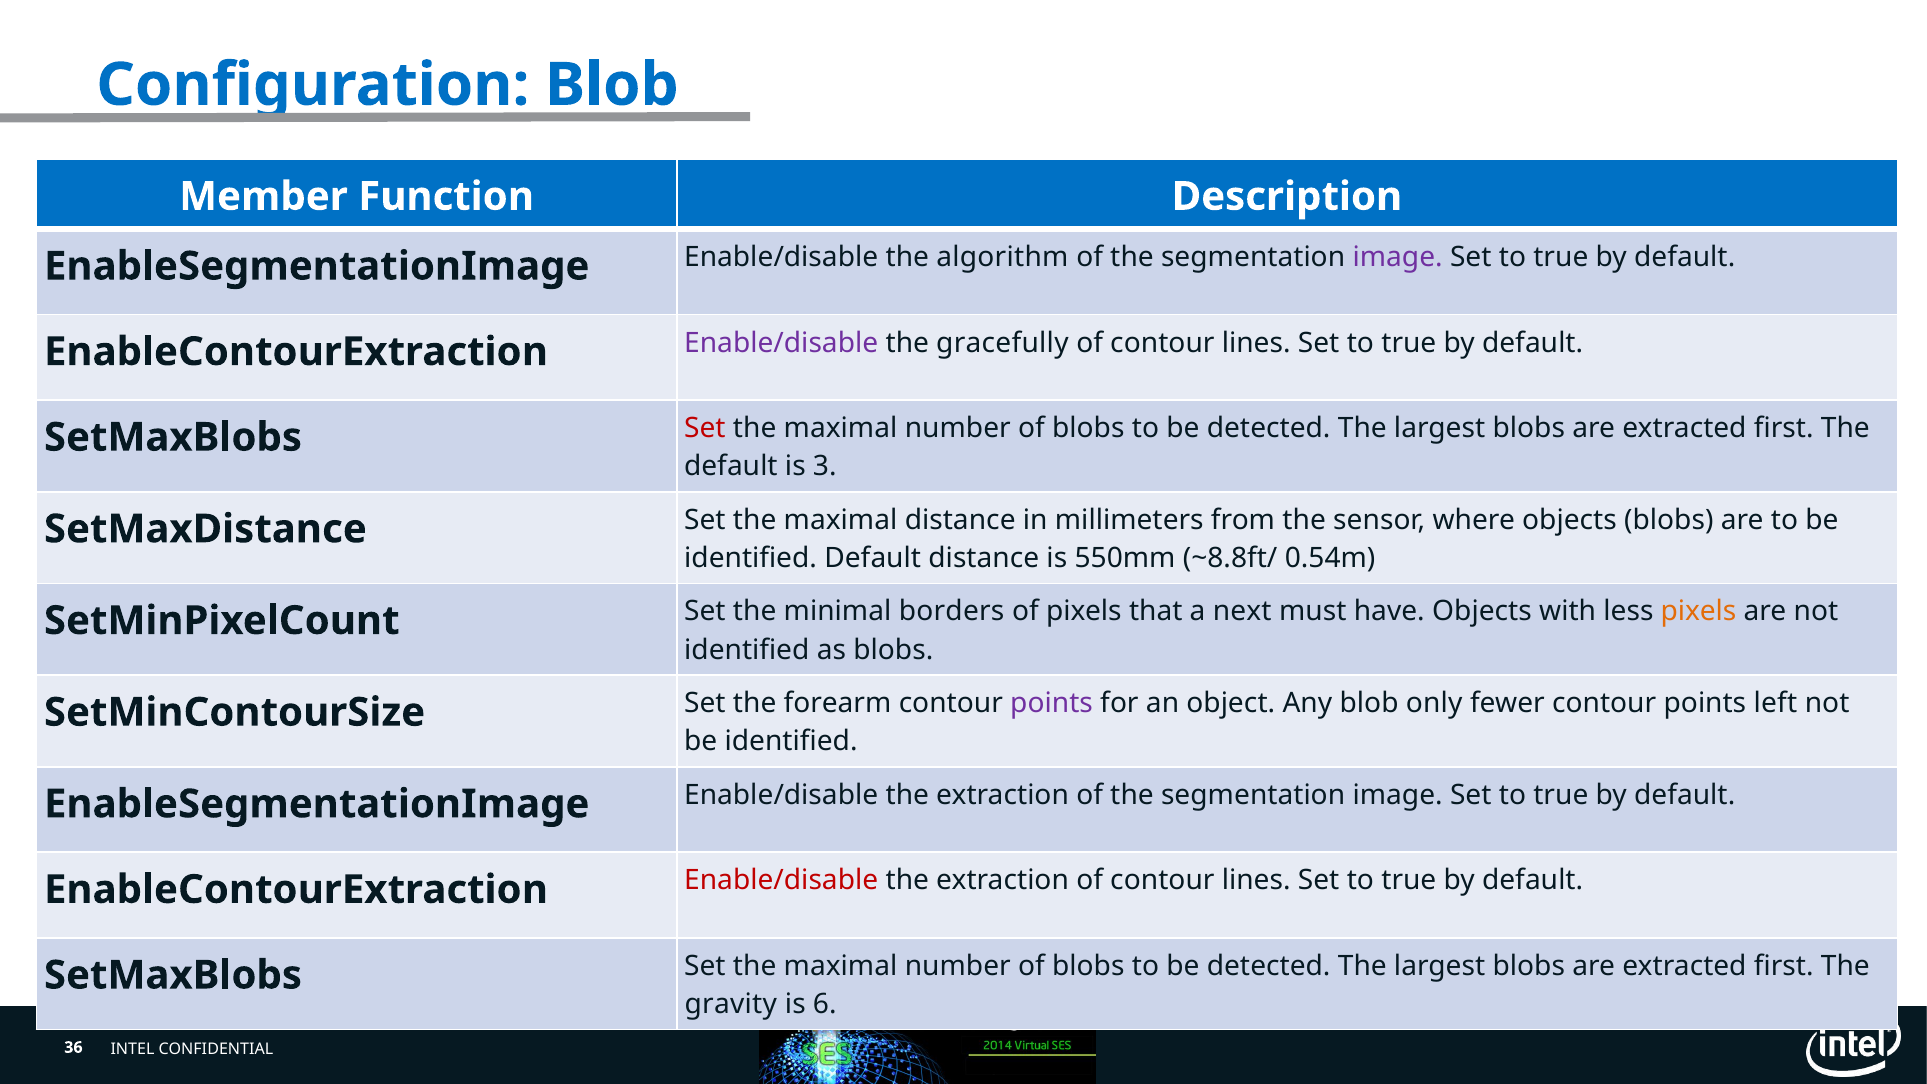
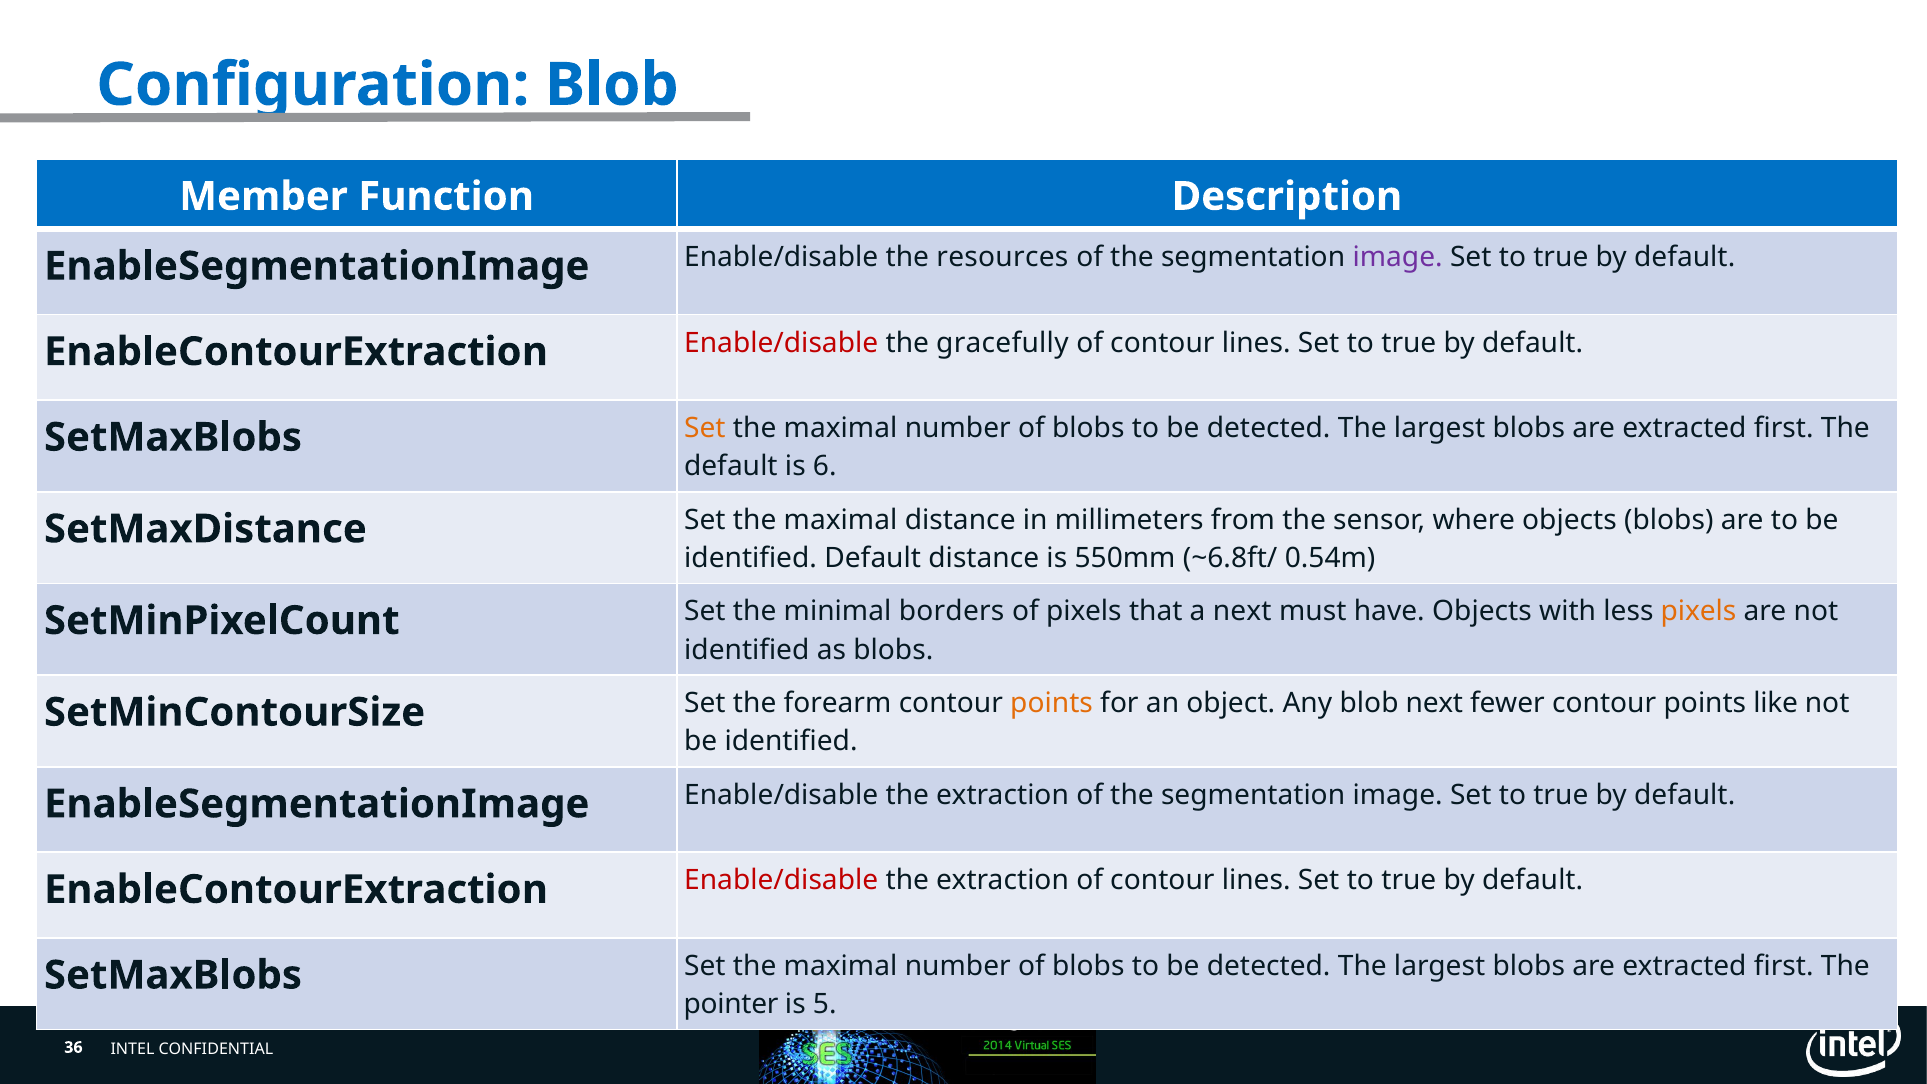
algorithm: algorithm -> resources
Enable/disable at (781, 343) colour: purple -> red
Set at (705, 428) colour: red -> orange
3: 3 -> 6
~8.8ft/: ~8.8ft/ -> ~6.8ft/
points at (1052, 703) colour: purple -> orange
blob only: only -> next
left: left -> like
gravity: gravity -> pointer
6: 6 -> 5
